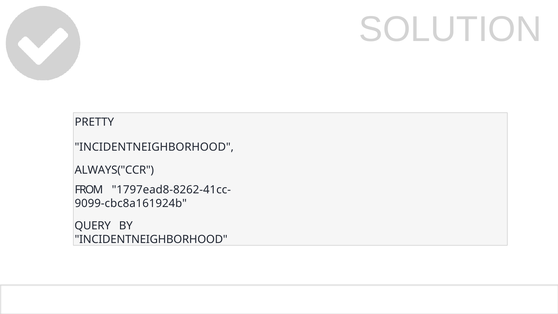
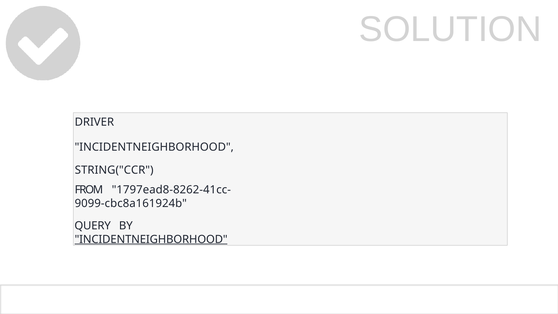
PRETTY: PRETTY -> DRIVER
ALWAYS("CCR: ALWAYS("CCR -> STRING("CCR
INCIDENTNEIGHBORHOOD at (151, 239) underline: none -> present
